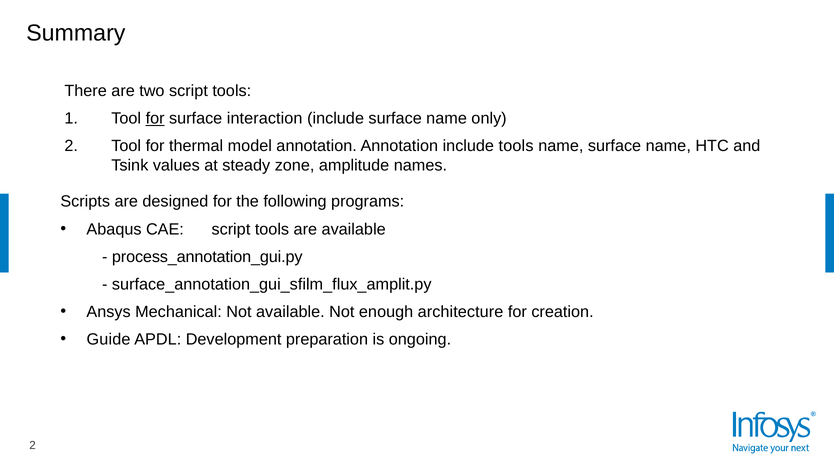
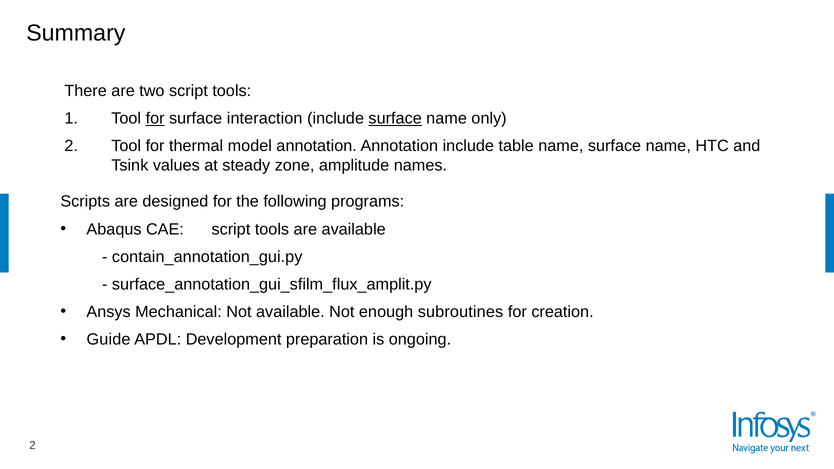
surface at (395, 118) underline: none -> present
include tools: tools -> table
process_annotation_gui.py: process_annotation_gui.py -> contain_annotation_gui.py
architecture: architecture -> subroutines
